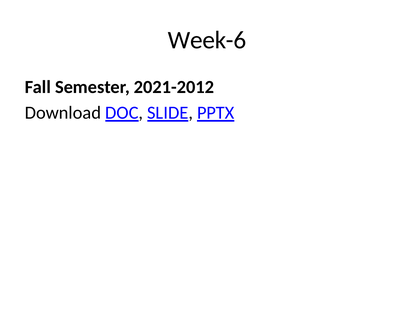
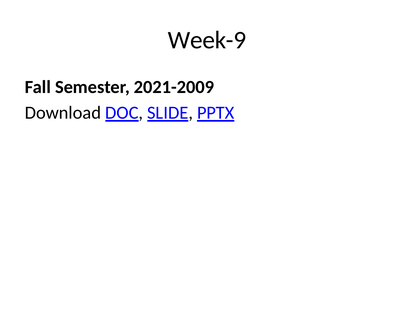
Week-6: Week-6 -> Week-9
2021-2012: 2021-2012 -> 2021-2009
